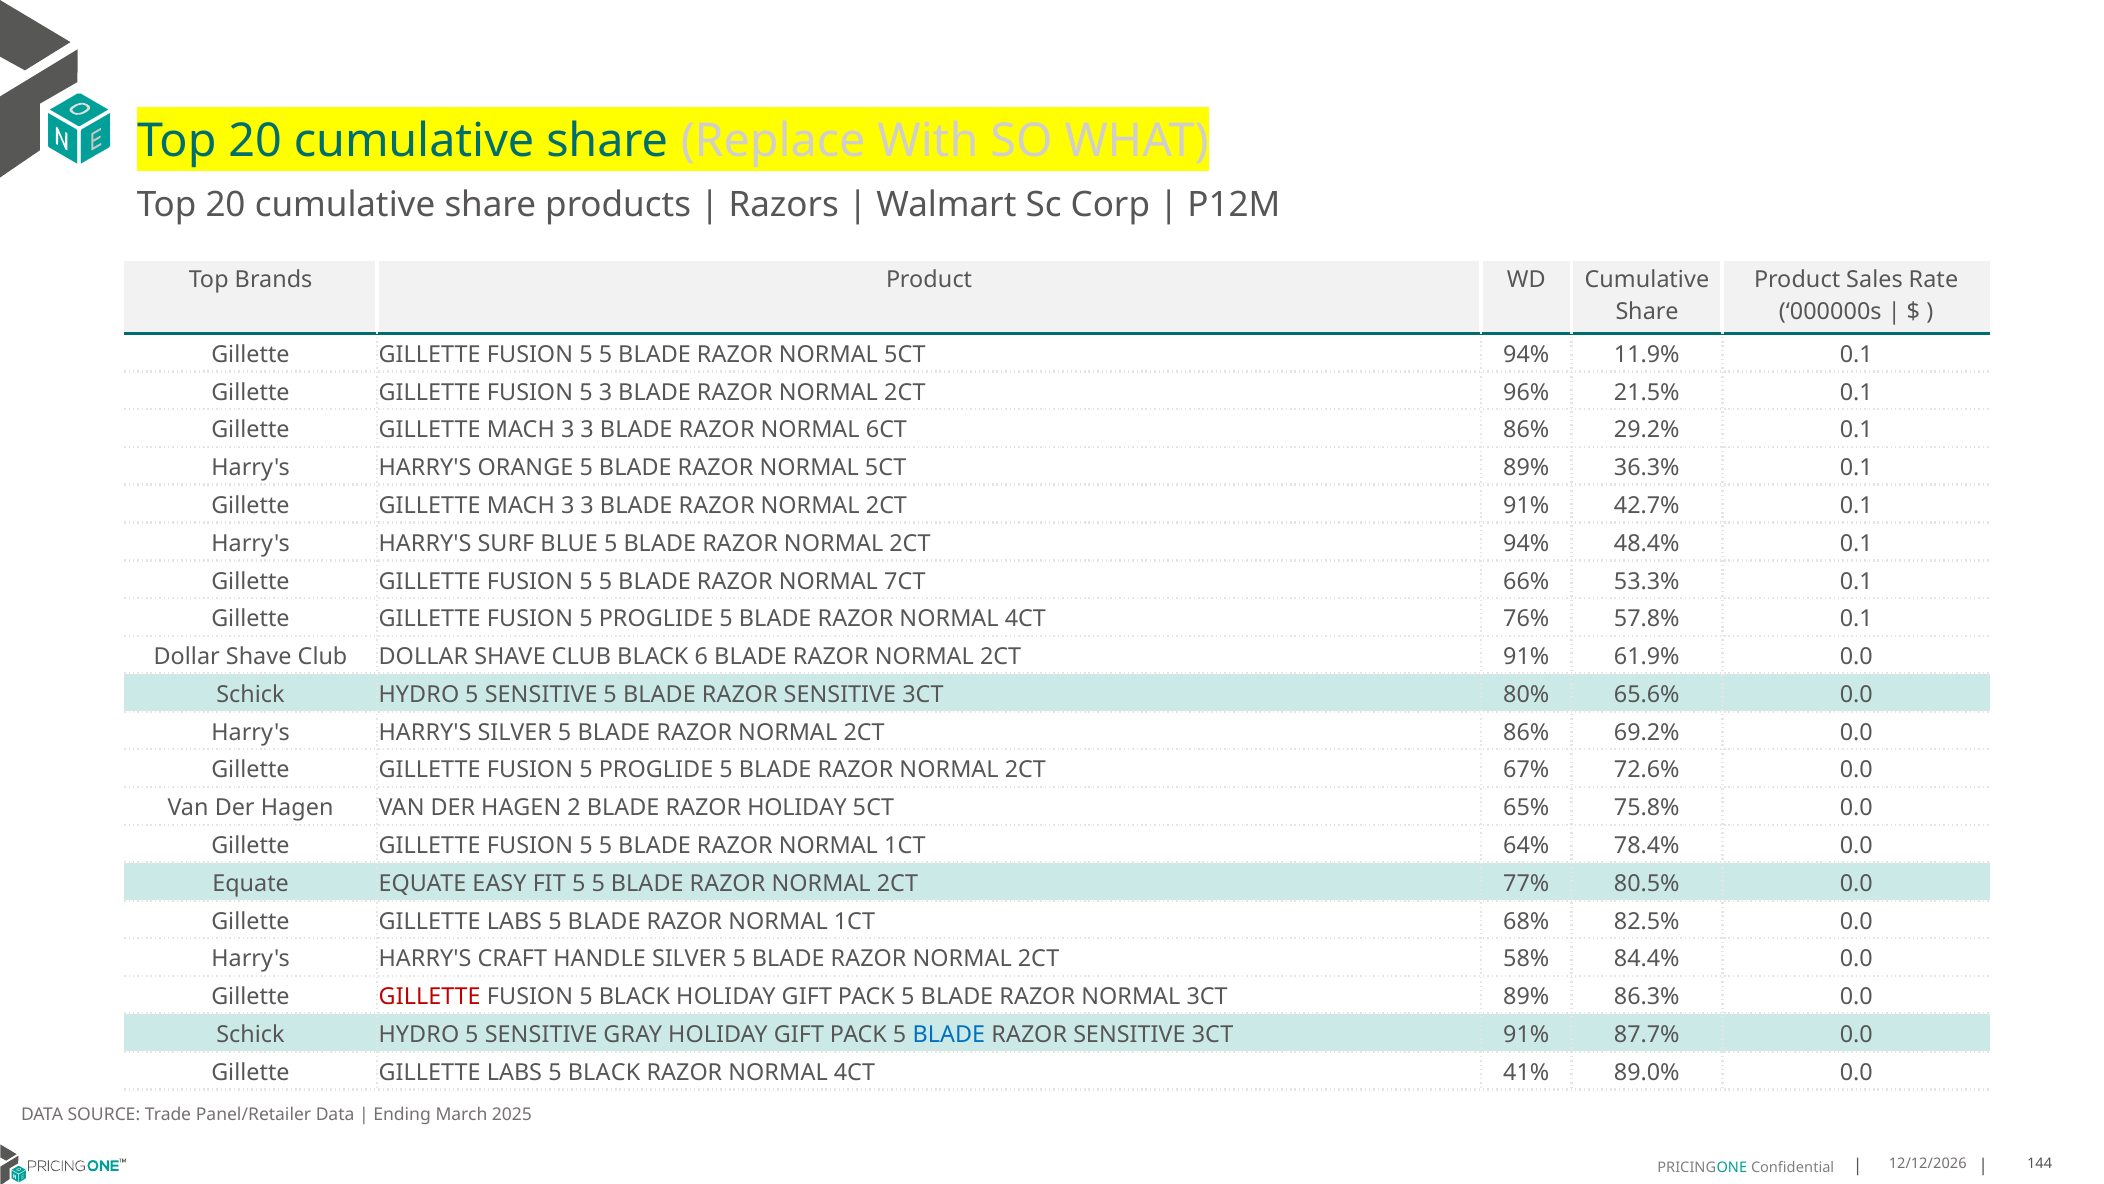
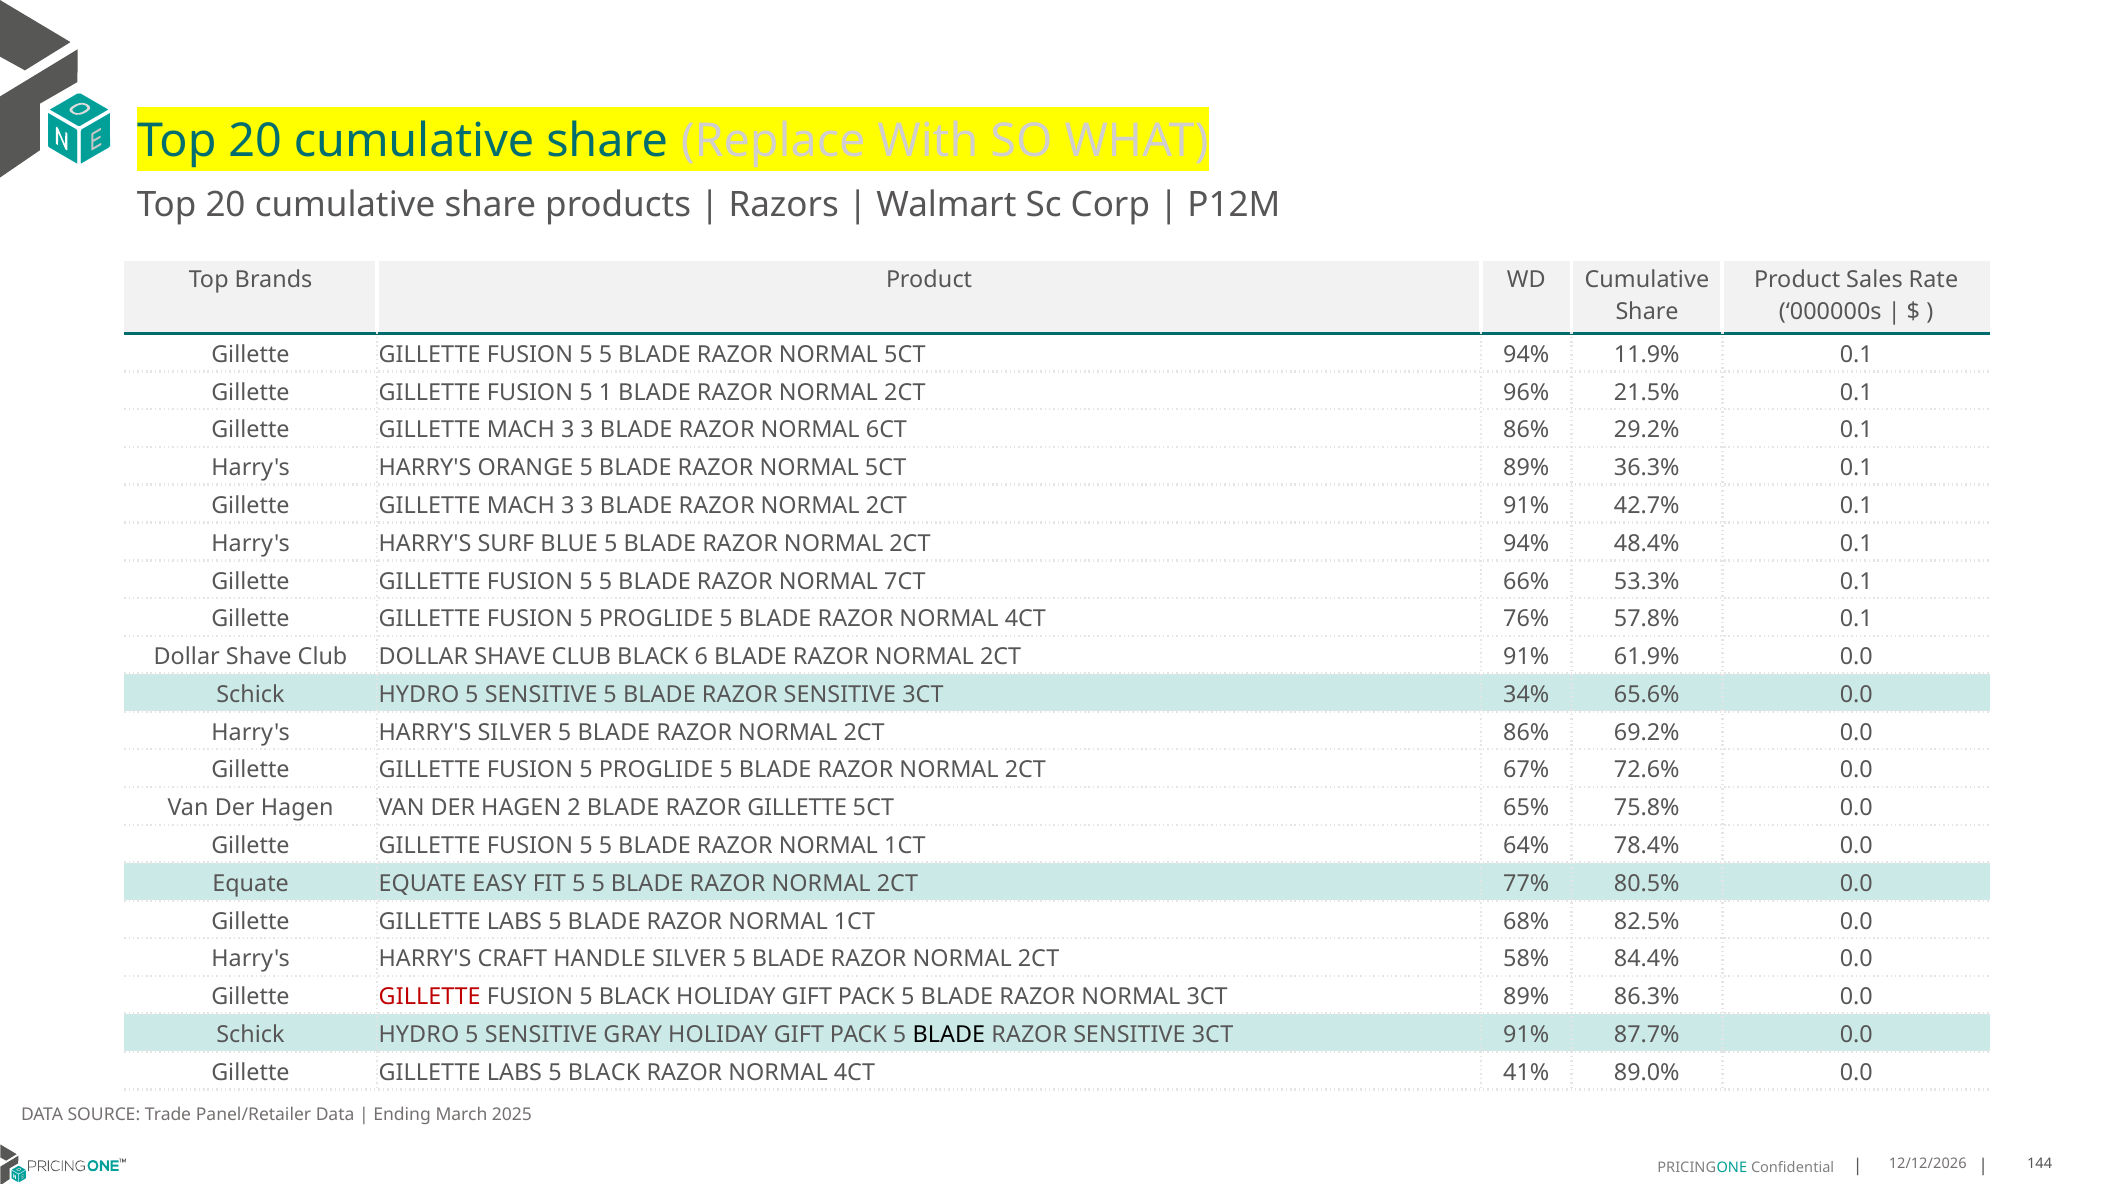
5 3: 3 -> 1
80%: 80% -> 34%
RAZOR HOLIDAY: HOLIDAY -> GILLETTE
BLADE at (949, 1034) colour: blue -> black
